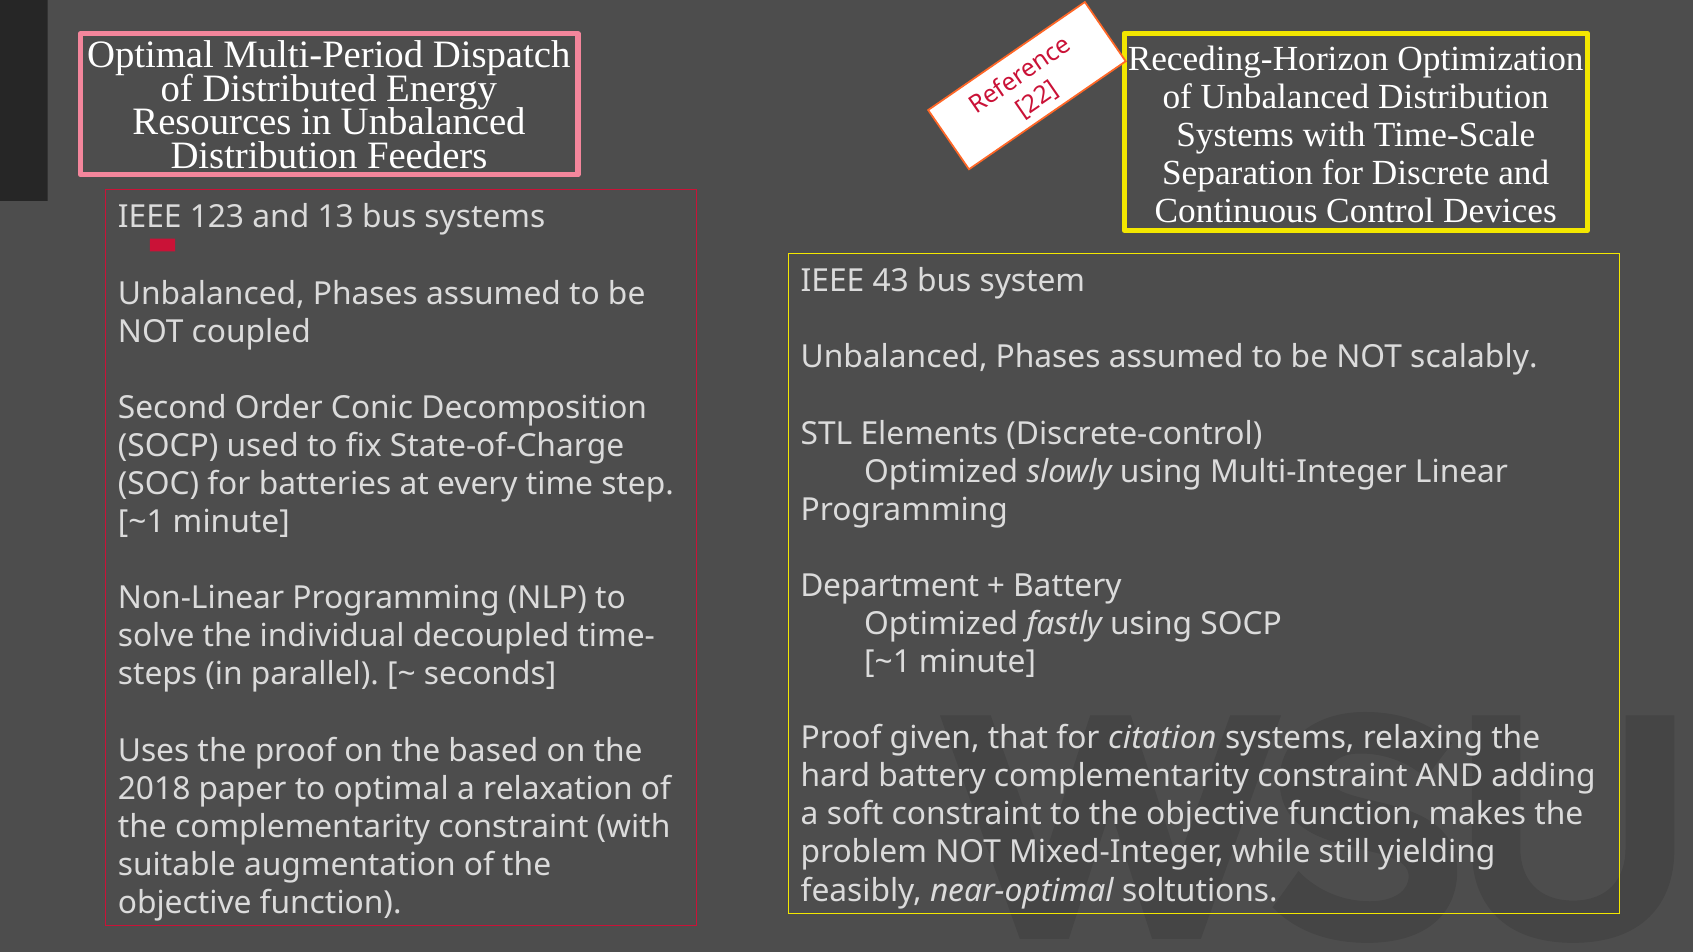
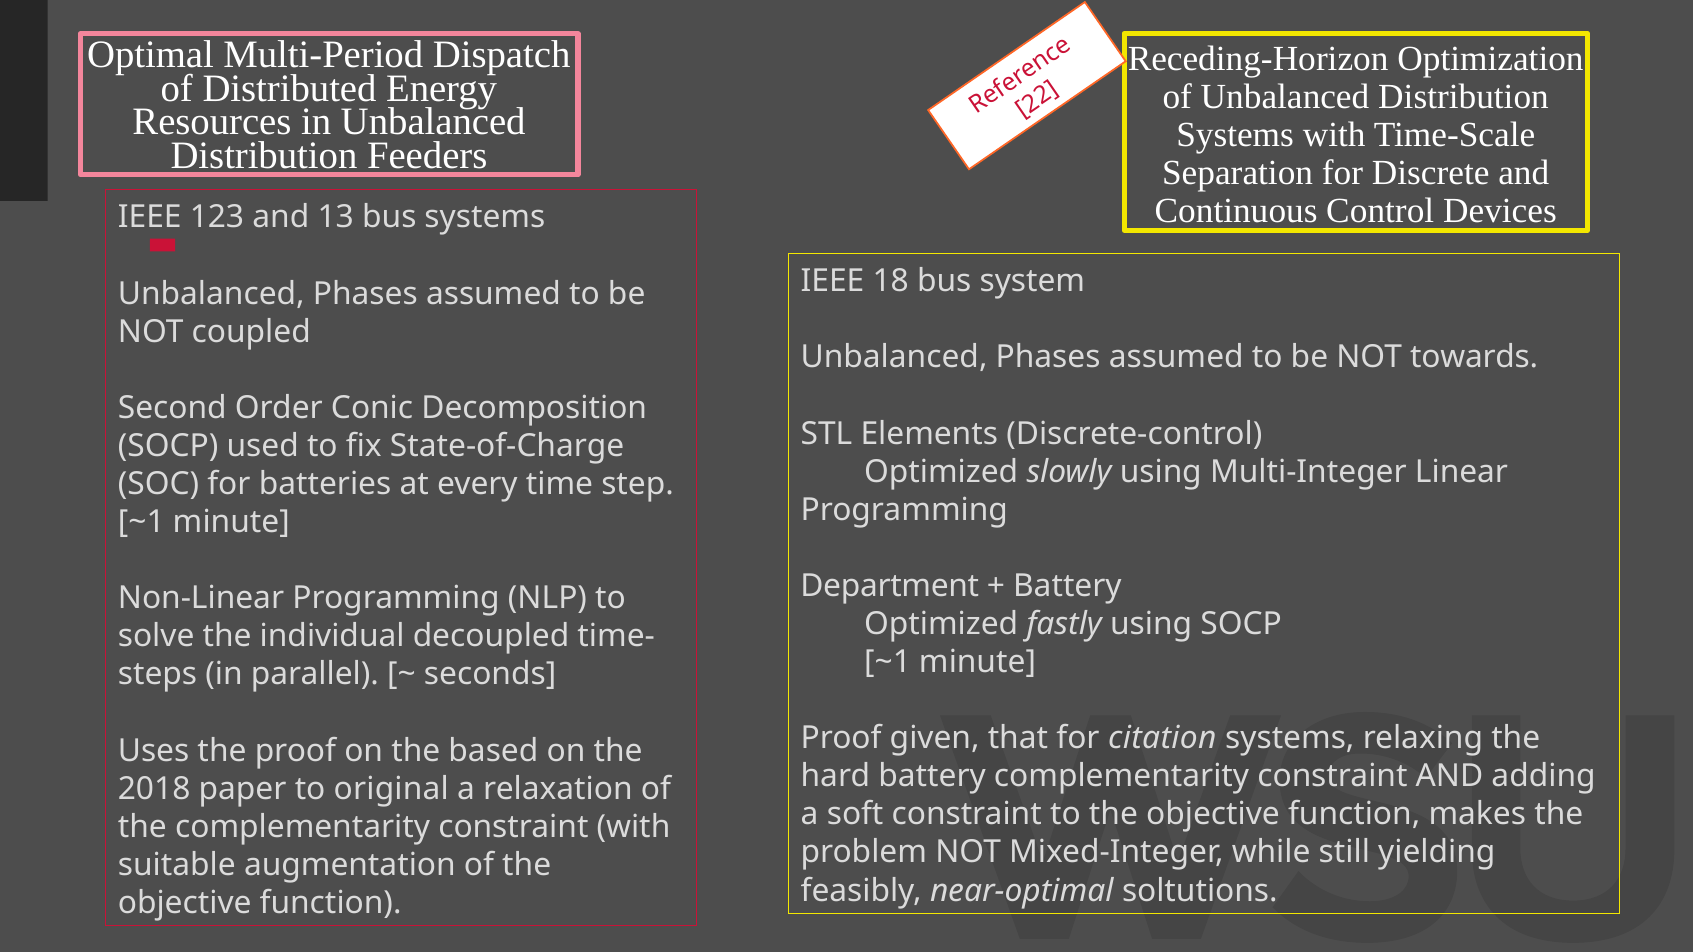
43: 43 -> 18
scalably: scalably -> towards
to optimal: optimal -> original
